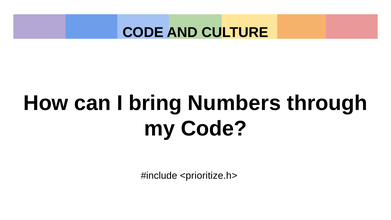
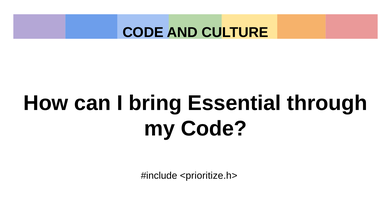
Numbers: Numbers -> Essential
